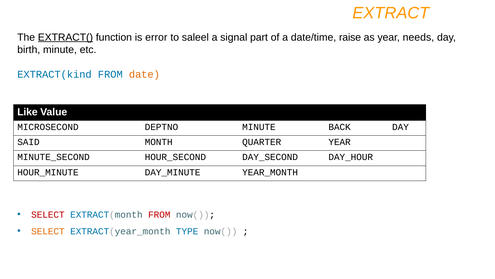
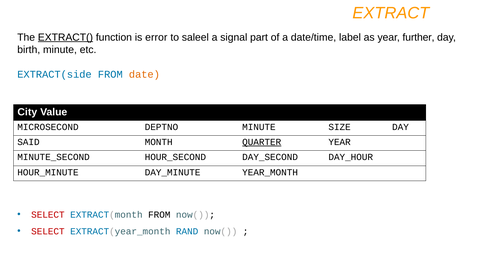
raise: raise -> label
needs: needs -> further
EXTRACT(kind: EXTRACT(kind -> EXTRACT(side
Like: Like -> City
BACK: BACK -> SIZE
QUARTER underline: none -> present
FROM at (159, 214) colour: red -> black
SELECT at (48, 231) colour: orange -> red
TYPE: TYPE -> RAND
